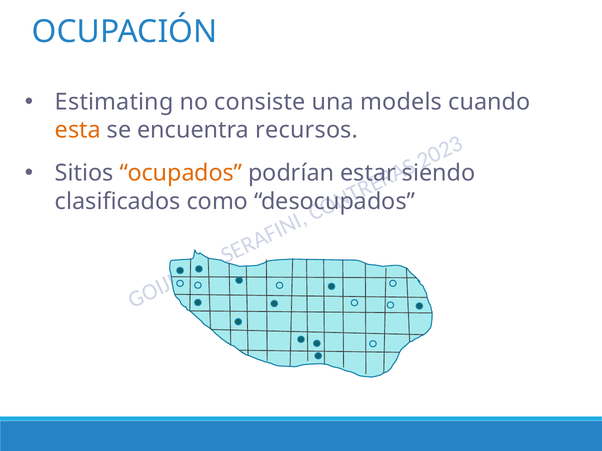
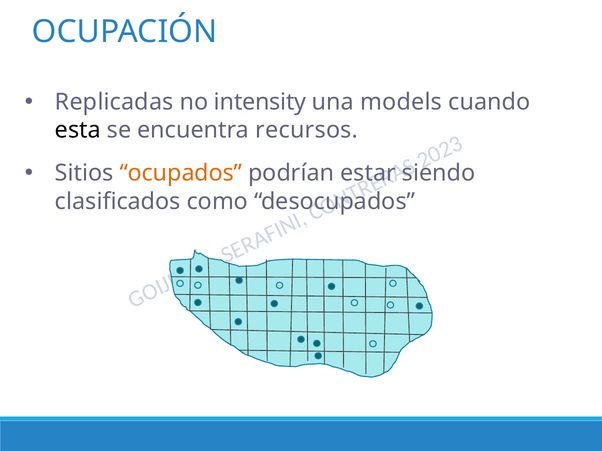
Estimating: Estimating -> Replicadas
consiste: consiste -> intensity
esta colour: orange -> black
